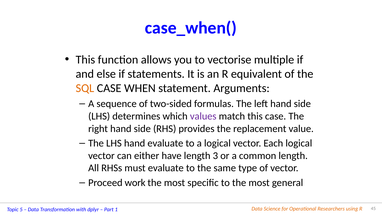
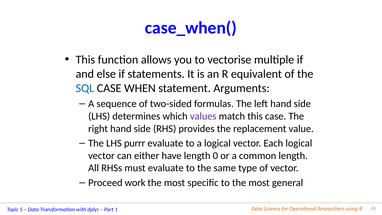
SQL colour: orange -> blue
LHS hand: hand -> purrr
3: 3 -> 0
